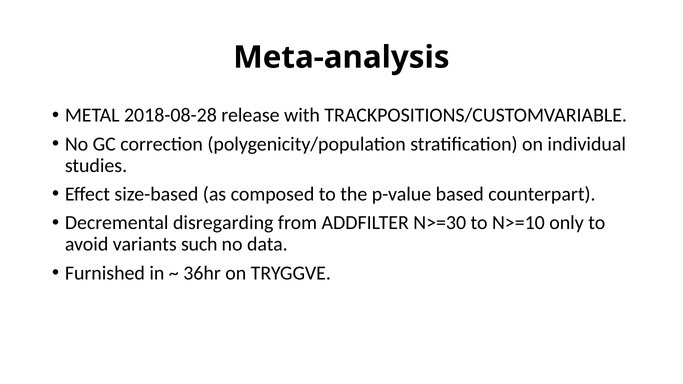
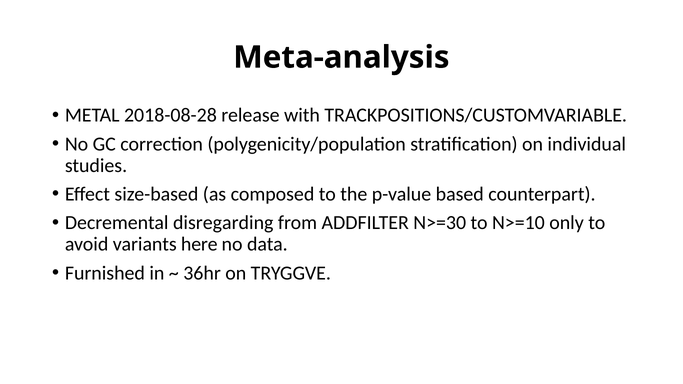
such: such -> here
